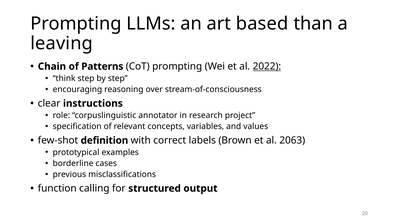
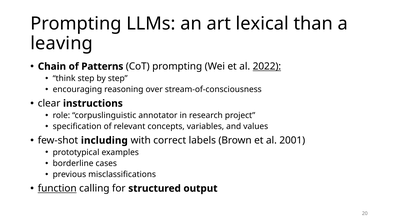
based: based -> lexical
definition: definition -> including
2063: 2063 -> 2001
function underline: none -> present
